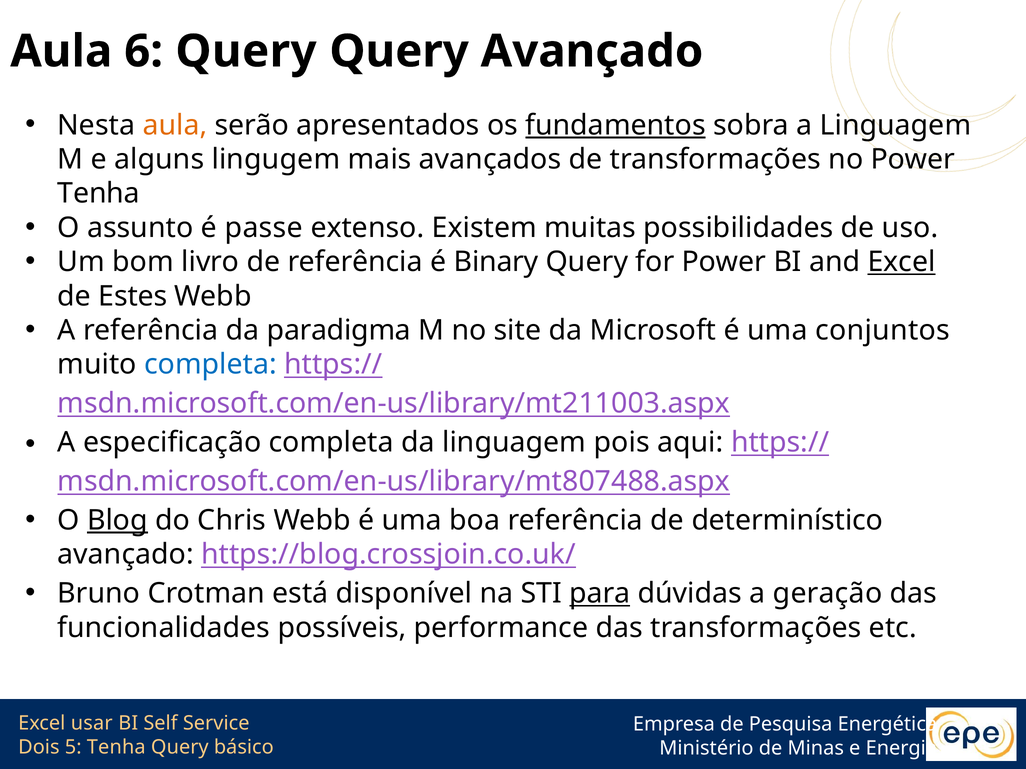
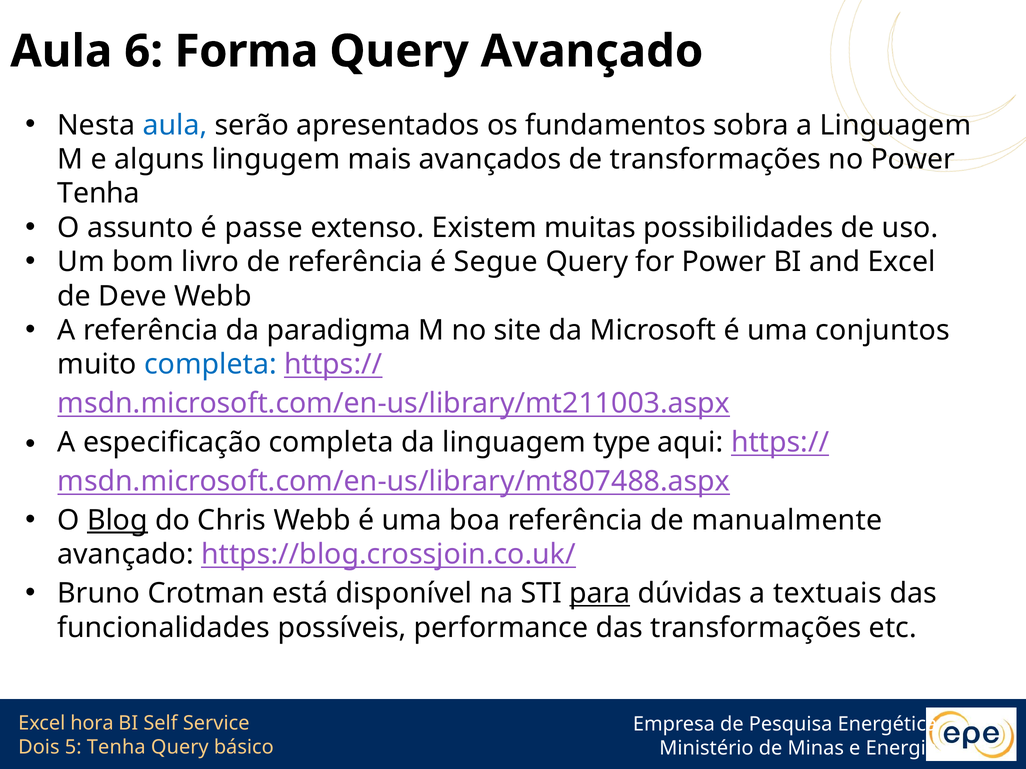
6 Query: Query -> Forma
aula at (175, 125) colour: orange -> blue
fundamentos underline: present -> none
Binary: Binary -> Segue
Excel at (902, 262) underline: present -> none
Estes: Estes -> Deve
pois: pois -> type
determinístico: determinístico -> manualmente
geração: geração -> textuais
usar: usar -> hora
